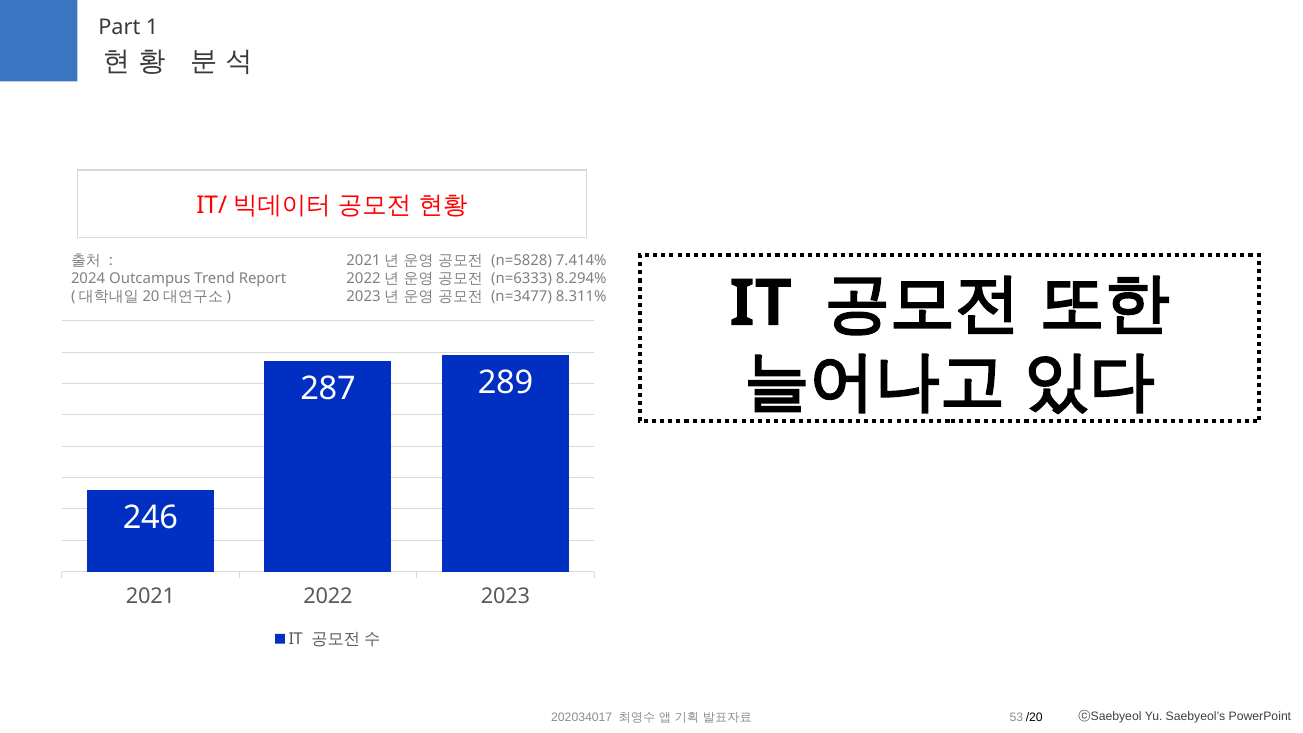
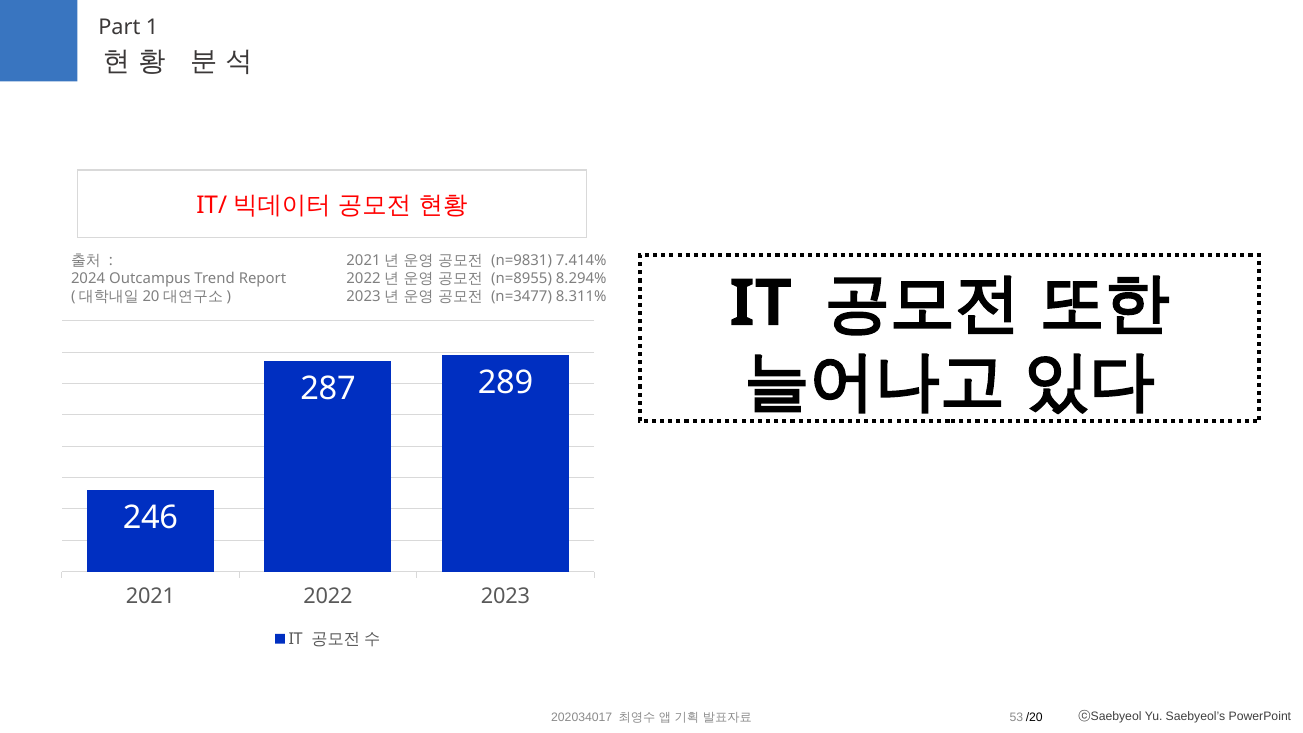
n=5828: n=5828 -> n=9831
n=6333: n=6333 -> n=8955
